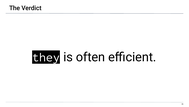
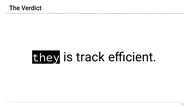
often: often -> track
